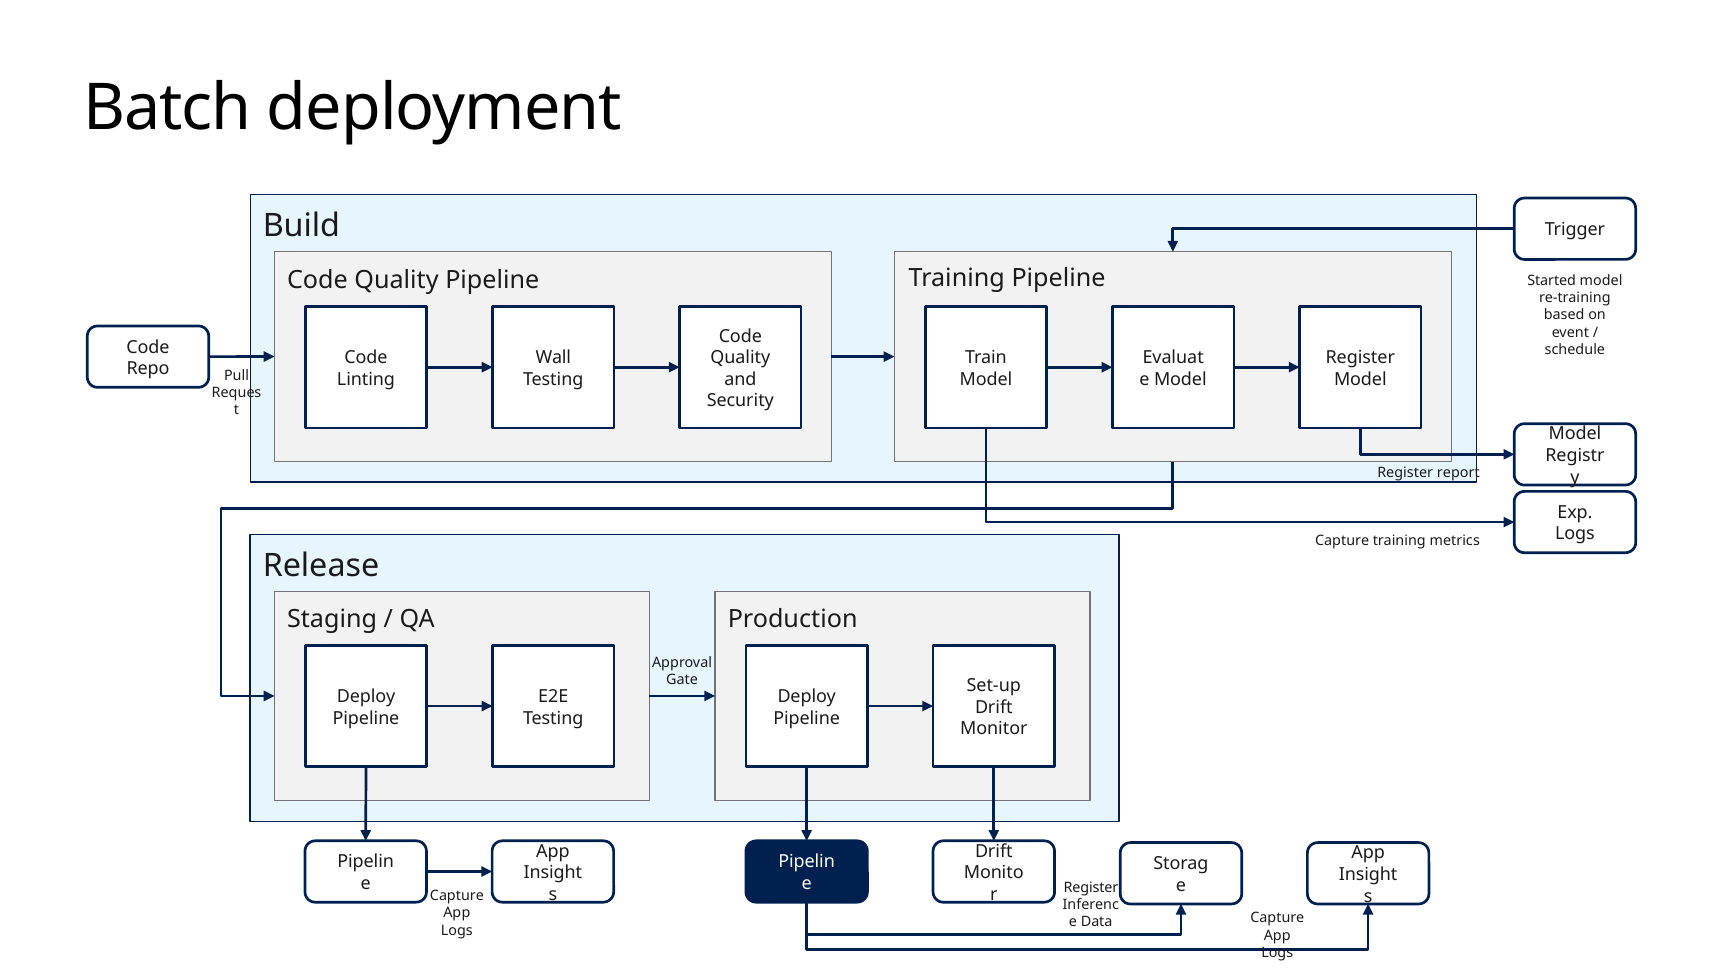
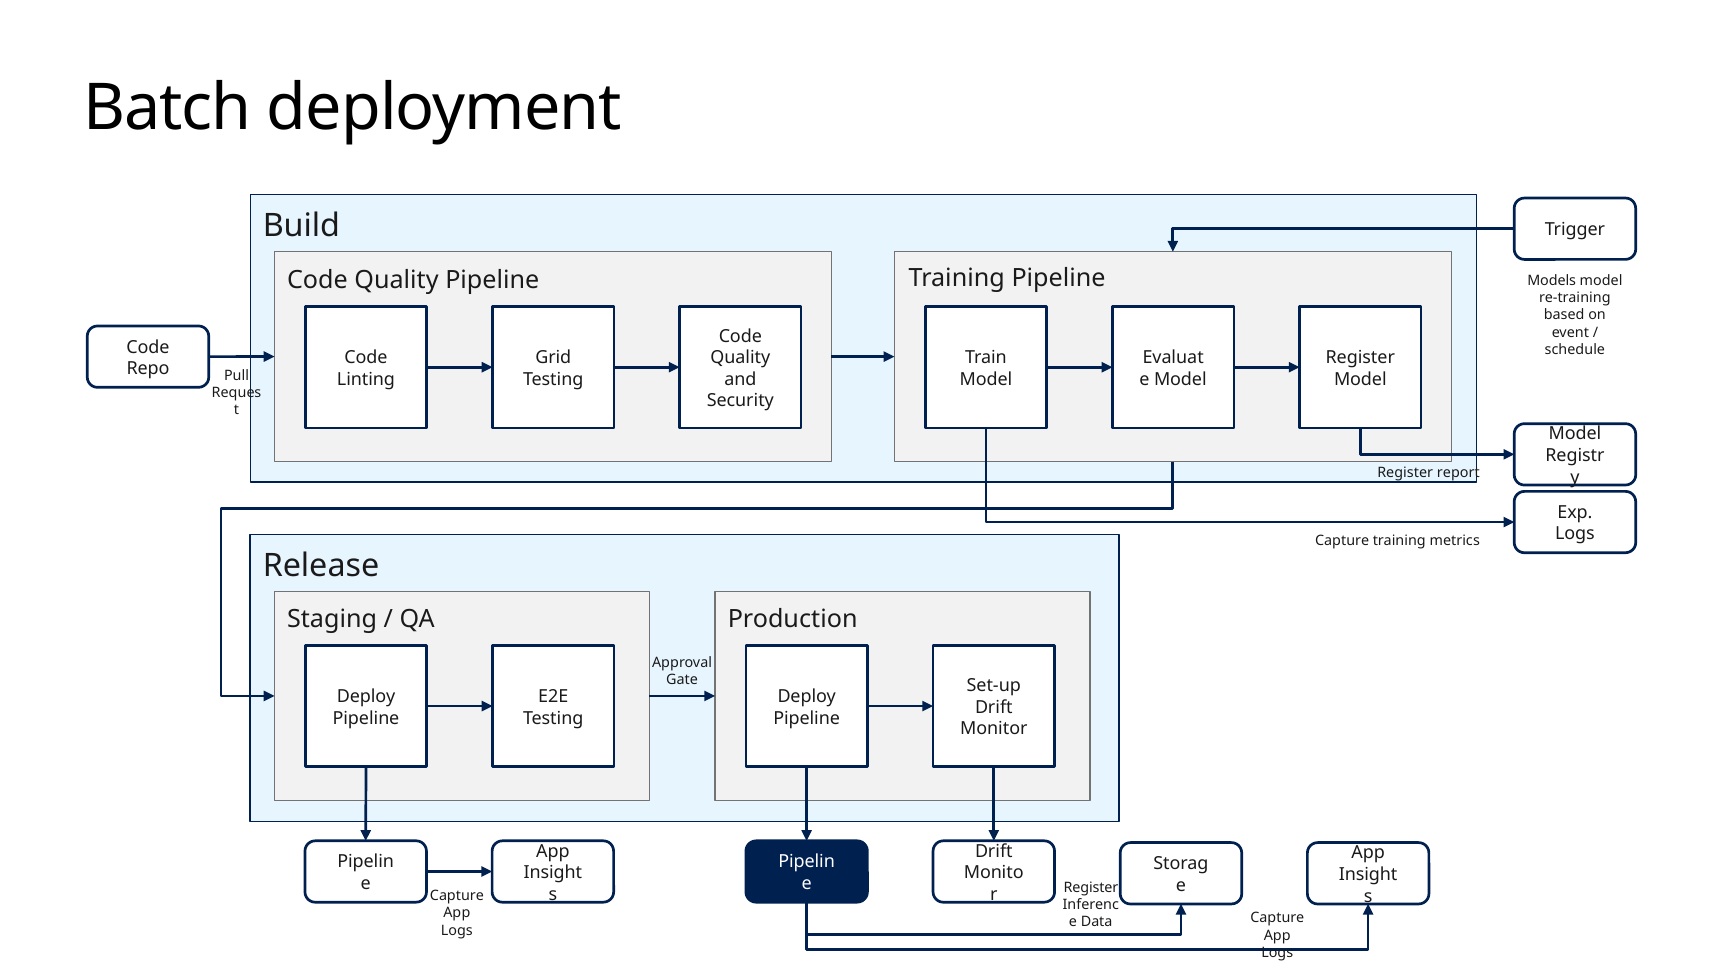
Started: Started -> Models
Wall: Wall -> Grid
